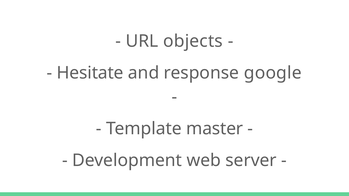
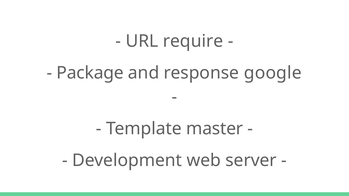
objects: objects -> require
Hesitate: Hesitate -> Package
